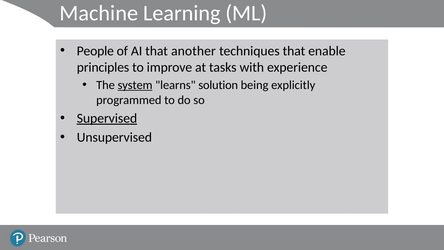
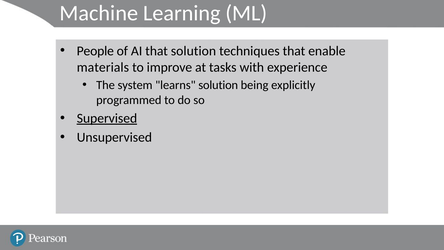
that another: another -> solution
principles: principles -> materials
system underline: present -> none
